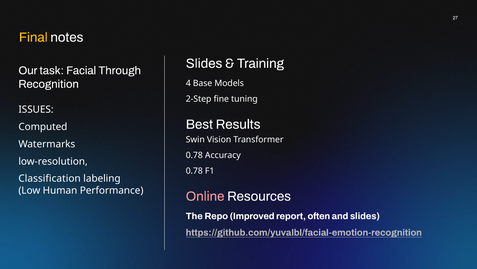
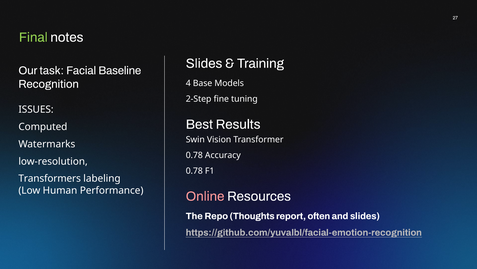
Final colour: yellow -> light green
Through: Through -> Baseline
Classification: Classification -> Transformers
Improved: Improved -> Thoughts
